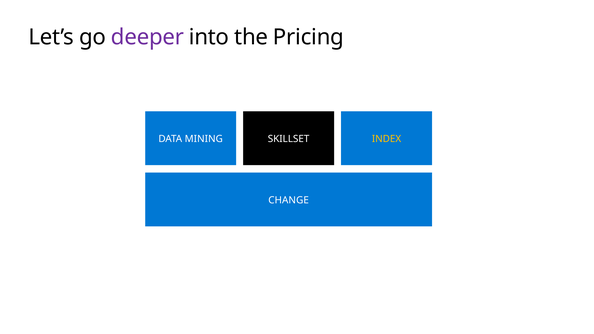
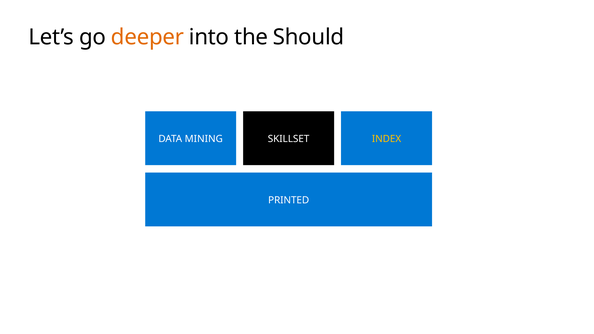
deeper colour: purple -> orange
Pricing: Pricing -> Should
CHANGE: CHANGE -> PRINTED
